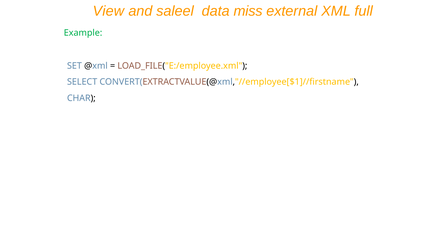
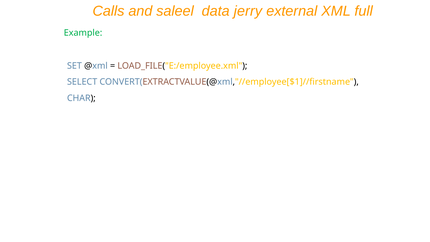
View: View -> Calls
miss: miss -> jerry
